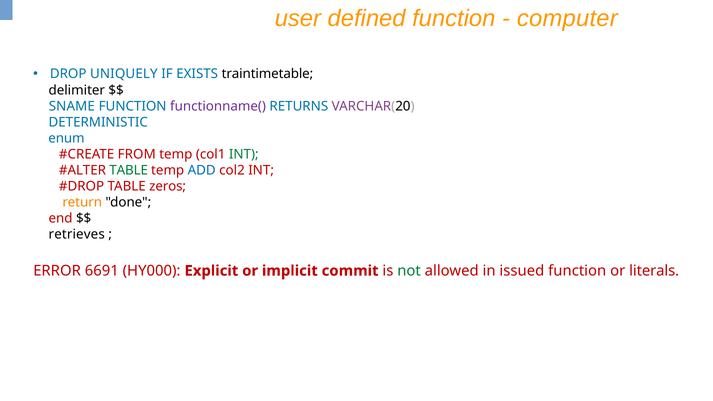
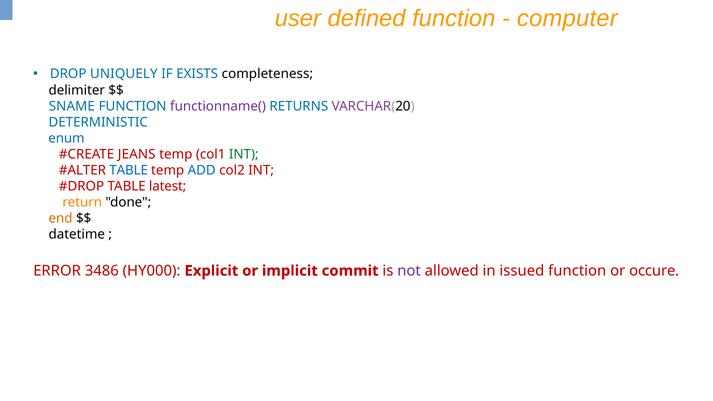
traintimetable: traintimetable -> completeness
FROM: FROM -> JEANS
TABLE at (129, 170) colour: green -> blue
zeros: zeros -> latest
end colour: red -> orange
retrieves: retrieves -> datetime
6691: 6691 -> 3486
not colour: green -> purple
literals: literals -> occure
